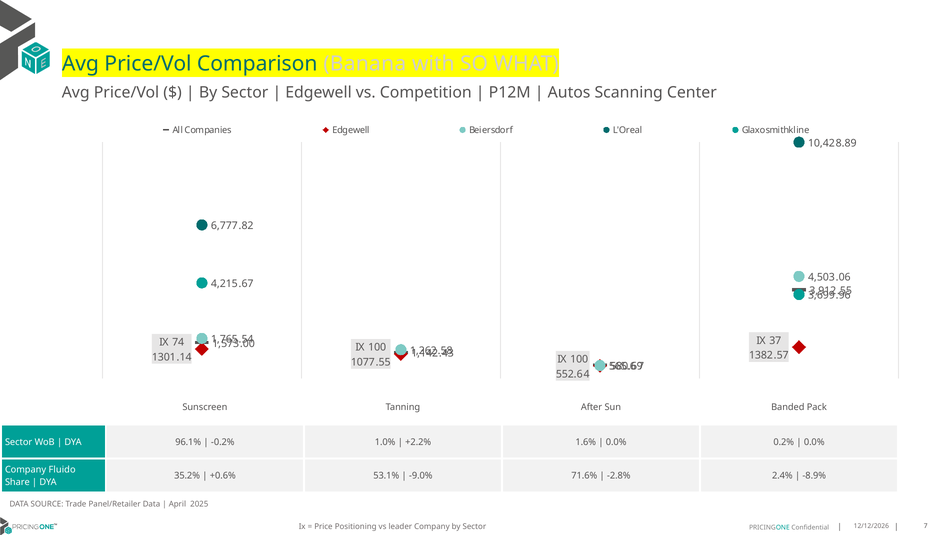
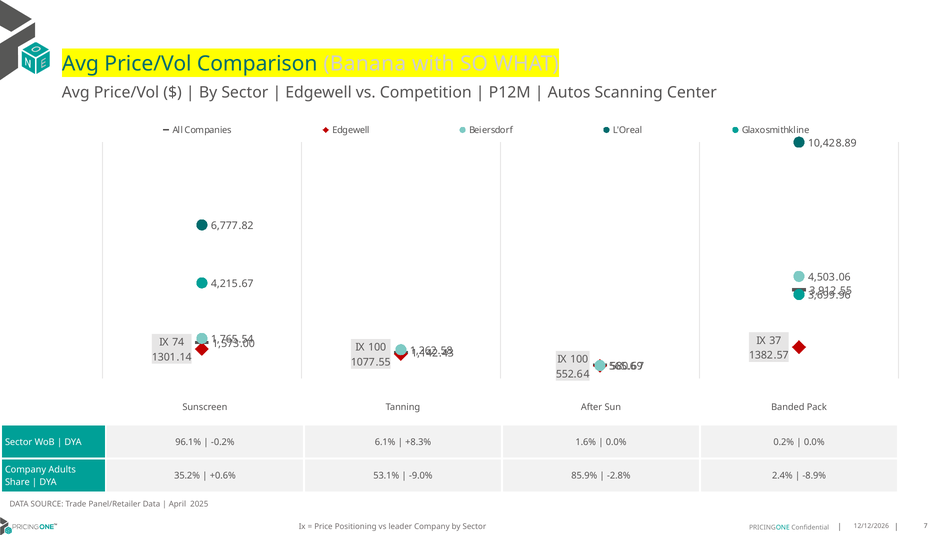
1.0%: 1.0% -> 6.1%
+2.2%: +2.2% -> +8.3%
Fluido: Fluido -> Adults
71.6%: 71.6% -> 85.9%
